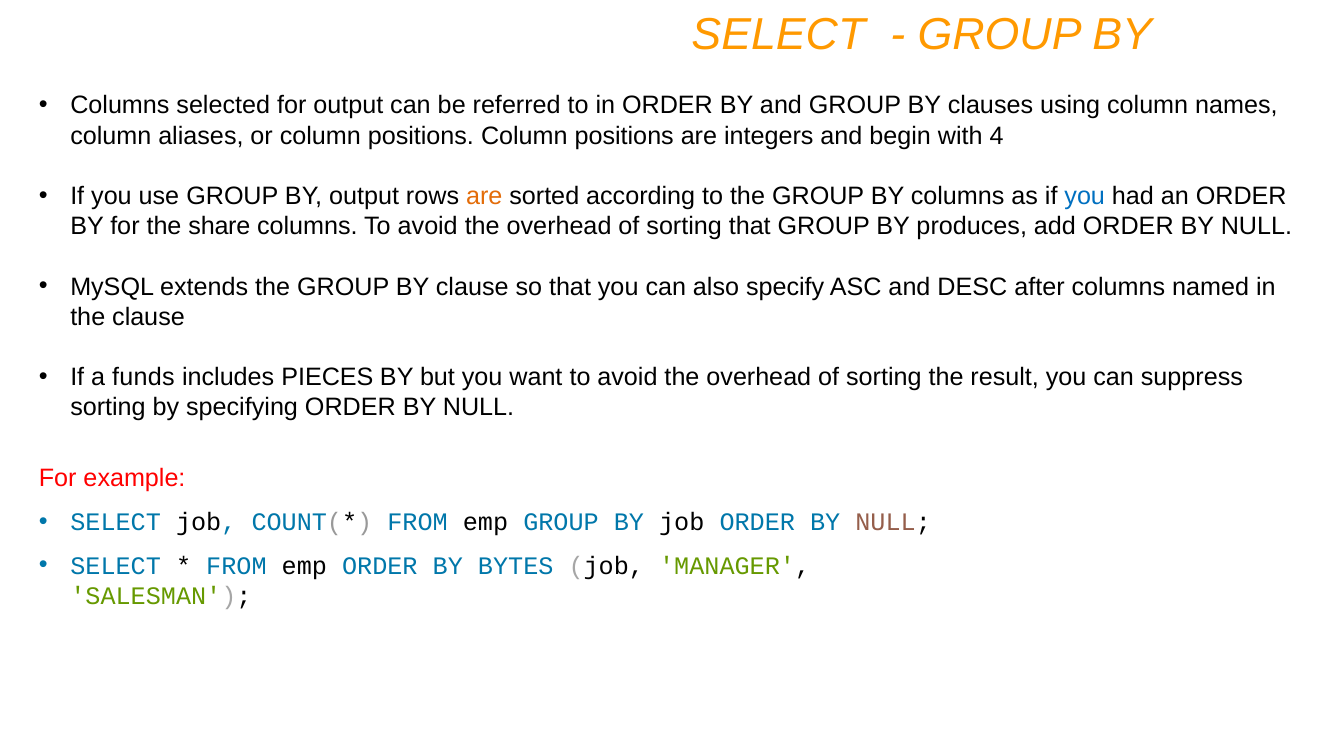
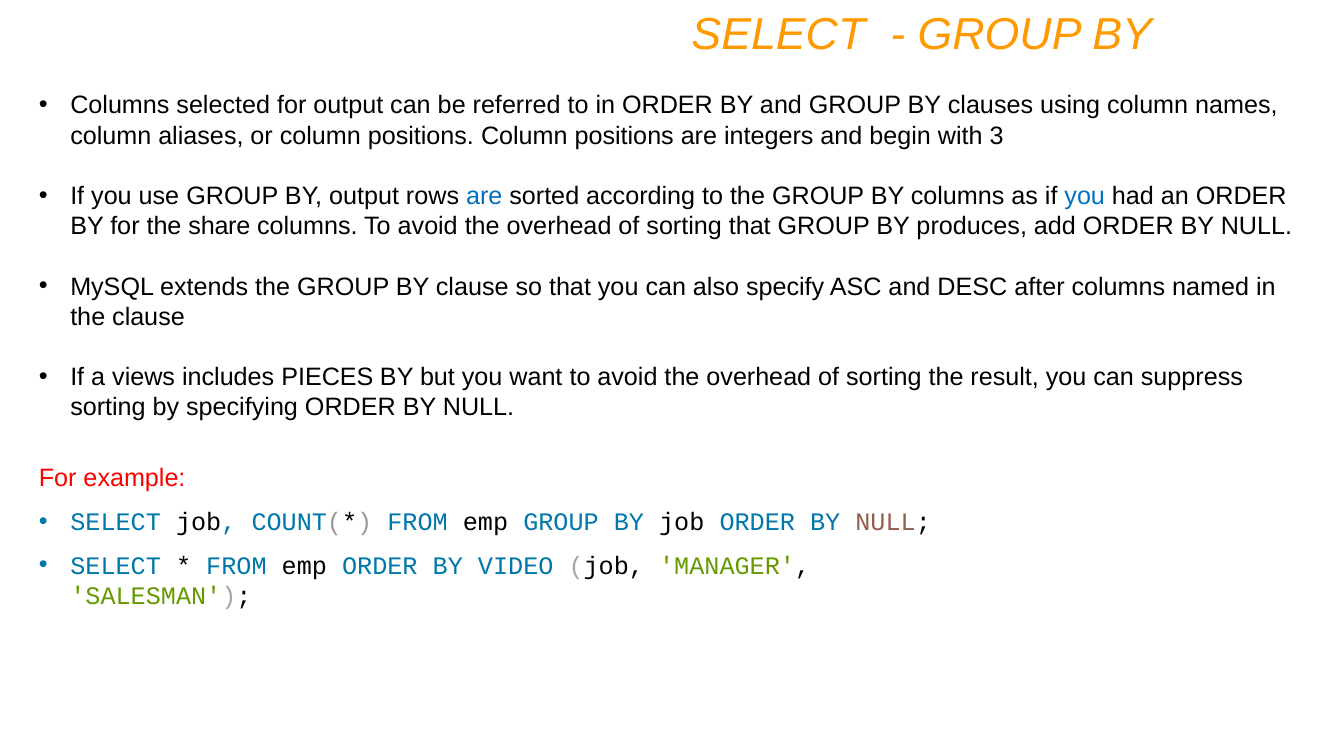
4: 4 -> 3
are at (484, 196) colour: orange -> blue
funds: funds -> views
BYTES: BYTES -> VIDEO
